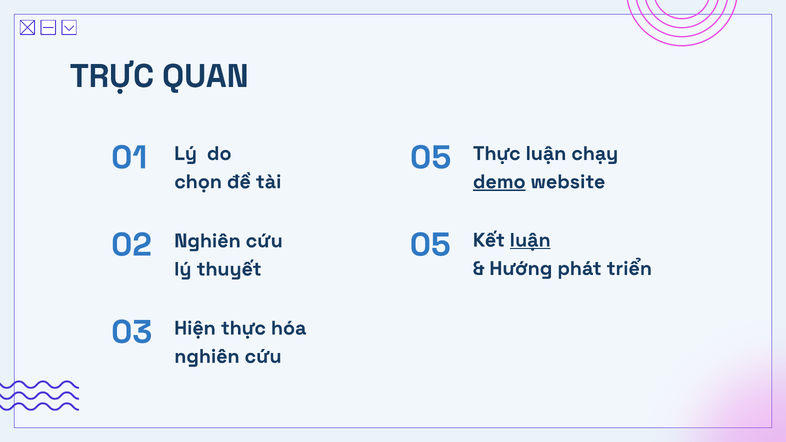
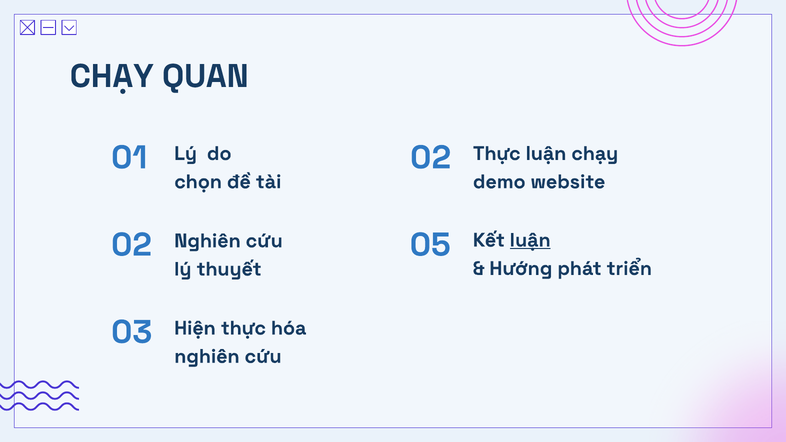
TRỰC at (112, 76): TRỰC -> CHẠY
01 05: 05 -> 02
demo underline: present -> none
